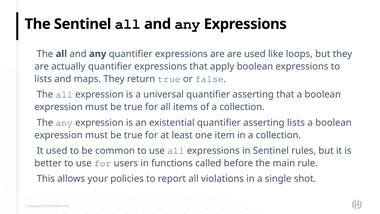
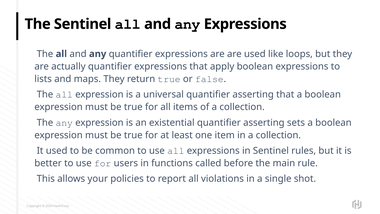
asserting lists: lists -> sets
